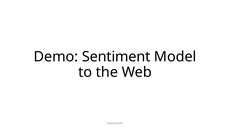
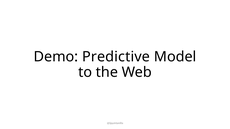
Sentiment: Sentiment -> Predictive
